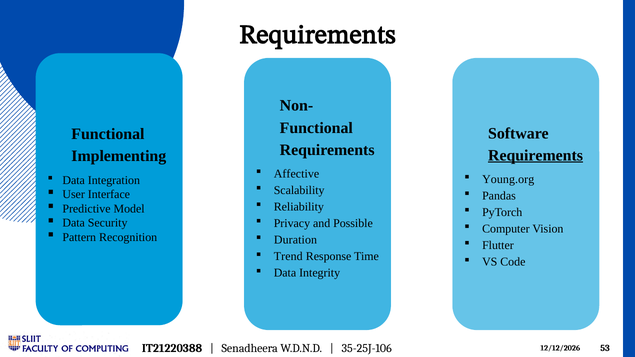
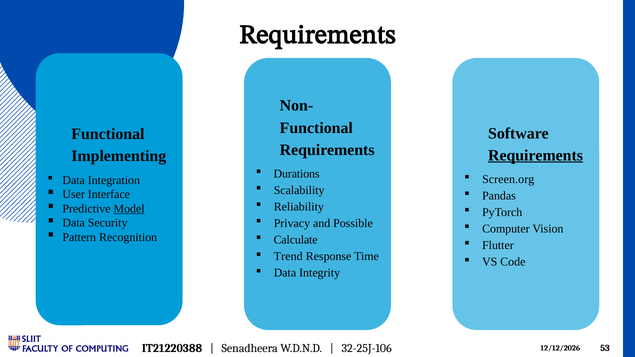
Affective: Affective -> Durations
Young.org: Young.org -> Screen.org
Model underline: none -> present
Duration: Duration -> Calculate
35-25J-106: 35-25J-106 -> 32-25J-106
